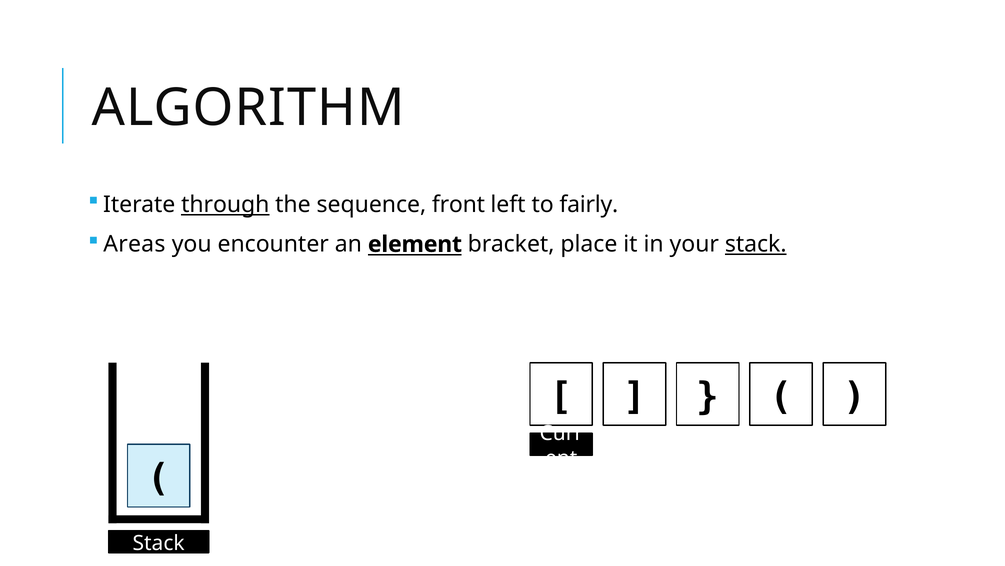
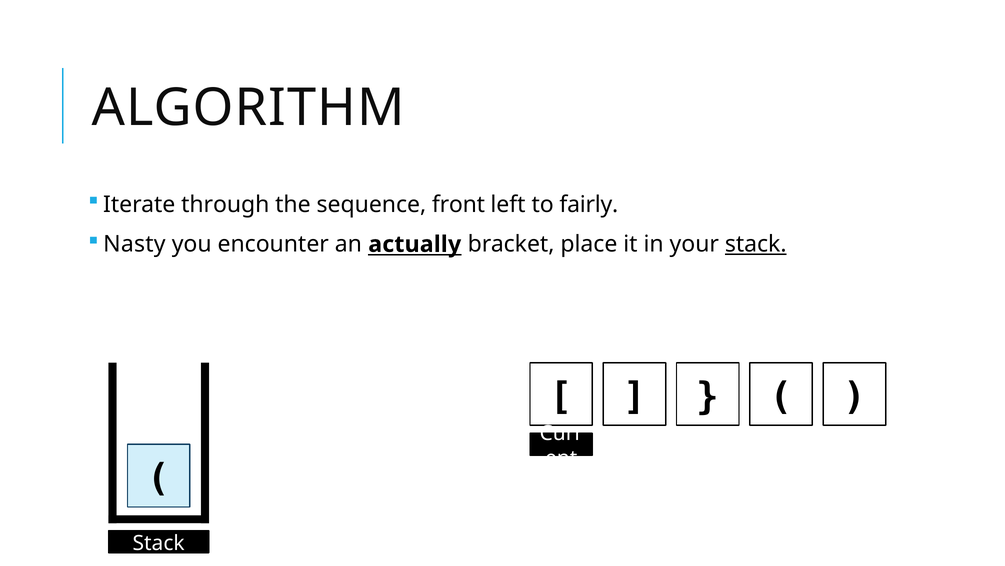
through underline: present -> none
Areas: Areas -> Nasty
element: element -> actually
